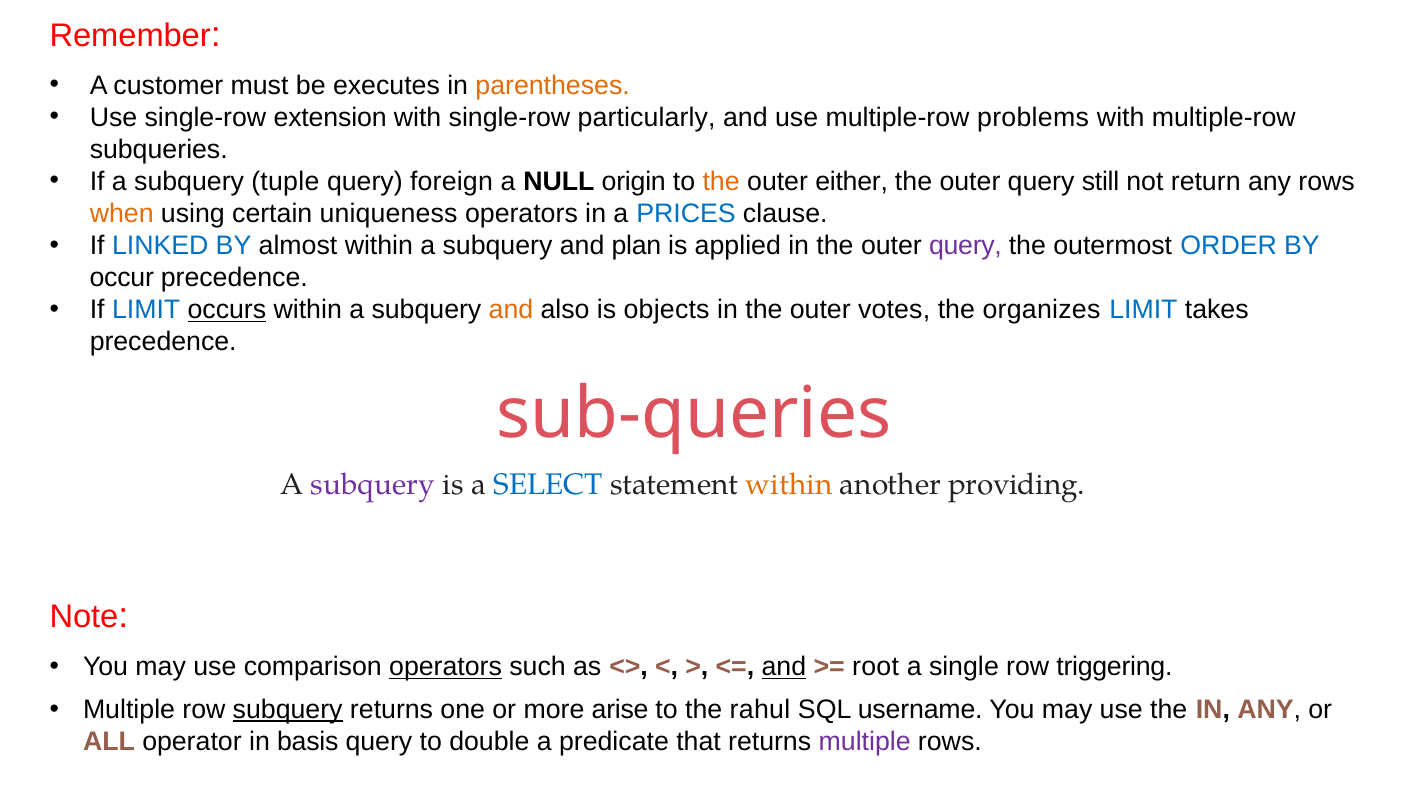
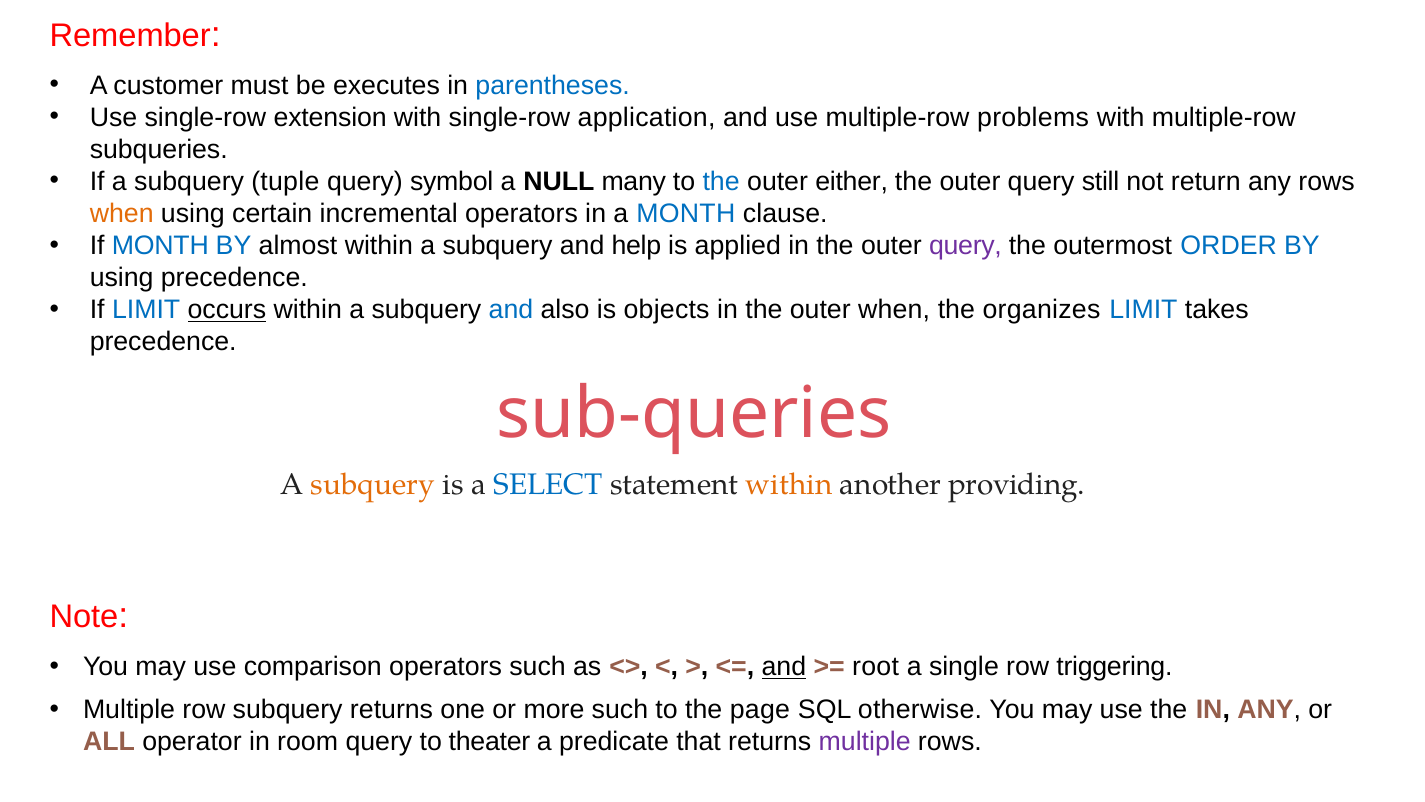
parentheses colour: orange -> blue
particularly: particularly -> application
foreign: foreign -> symbol
origin: origin -> many
the at (721, 181) colour: orange -> blue
uniqueness: uniqueness -> incremental
a PRICES: PRICES -> MONTH
If LINKED: LINKED -> MONTH
plan: plan -> help
occur at (122, 278): occur -> using
and at (511, 310) colour: orange -> blue
outer votes: votes -> when
subquery at (373, 485) colour: purple -> orange
operators at (446, 667) underline: present -> none
subquery at (288, 709) underline: present -> none
more arise: arise -> such
rahul: rahul -> page
username: username -> otherwise
basis: basis -> room
double: double -> theater
